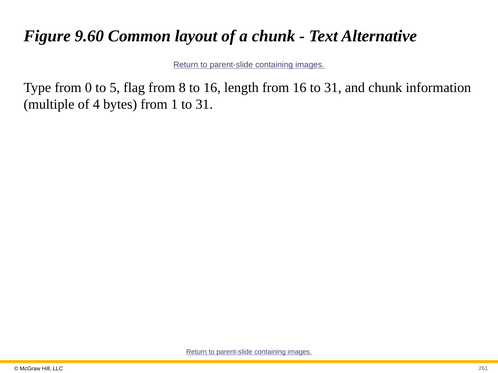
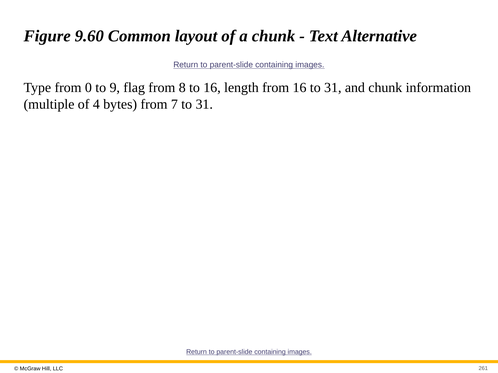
5: 5 -> 9
1: 1 -> 7
